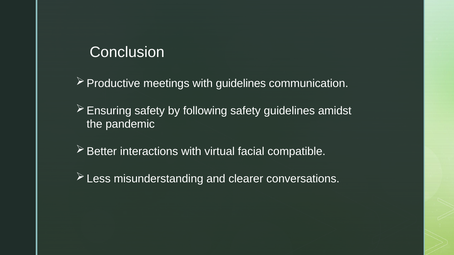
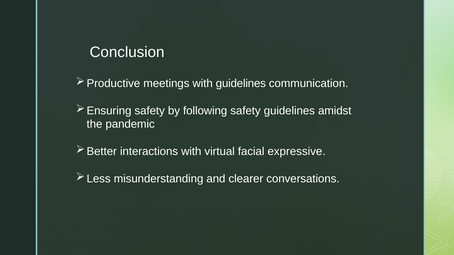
compatible: compatible -> expressive
